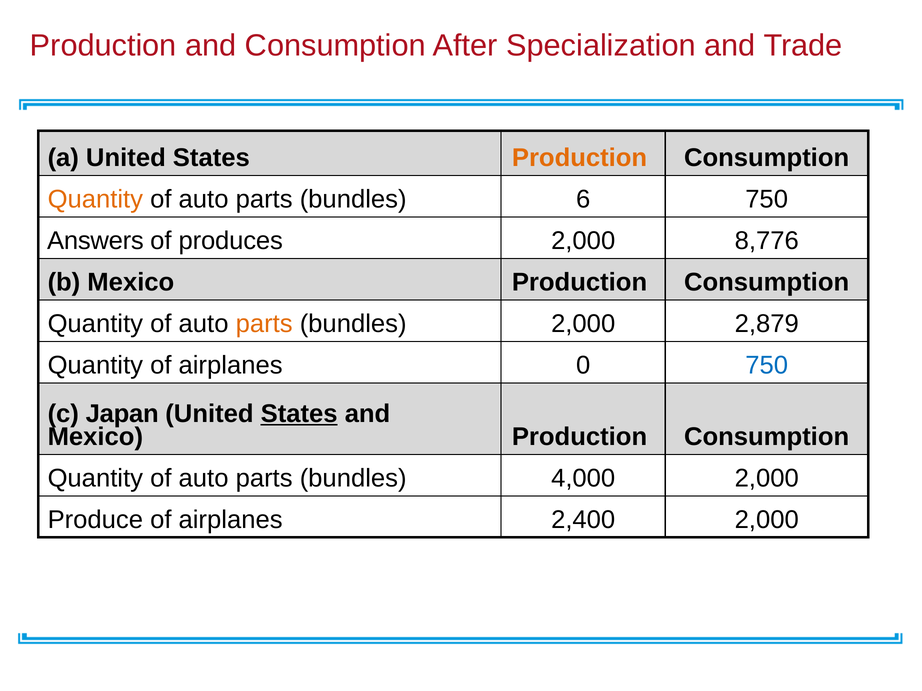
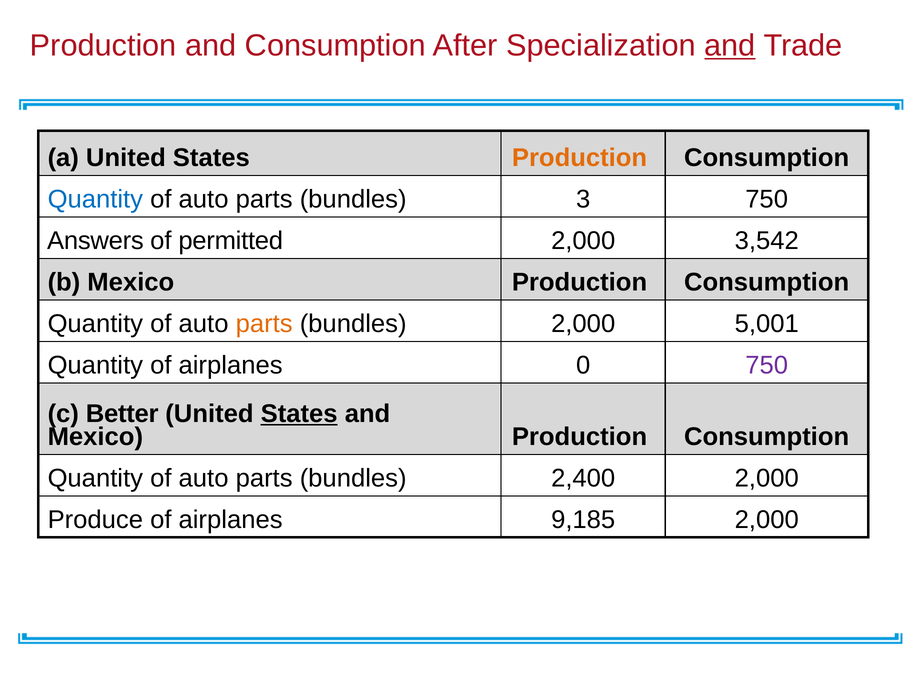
and at (730, 46) underline: none -> present
Quantity at (95, 200) colour: orange -> blue
6: 6 -> 3
produces: produces -> permitted
8,776: 8,776 -> 3,542
2,879: 2,879 -> 5,001
750 at (767, 365) colour: blue -> purple
Japan: Japan -> Better
4,000: 4,000 -> 2,400
2,400: 2,400 -> 9,185
